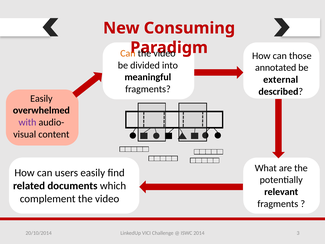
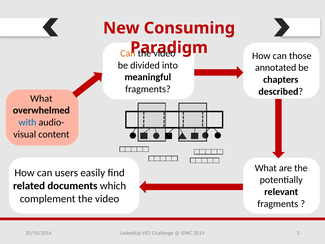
external: external -> chapters
Easily at (41, 98): Easily -> What
with colour: purple -> blue
